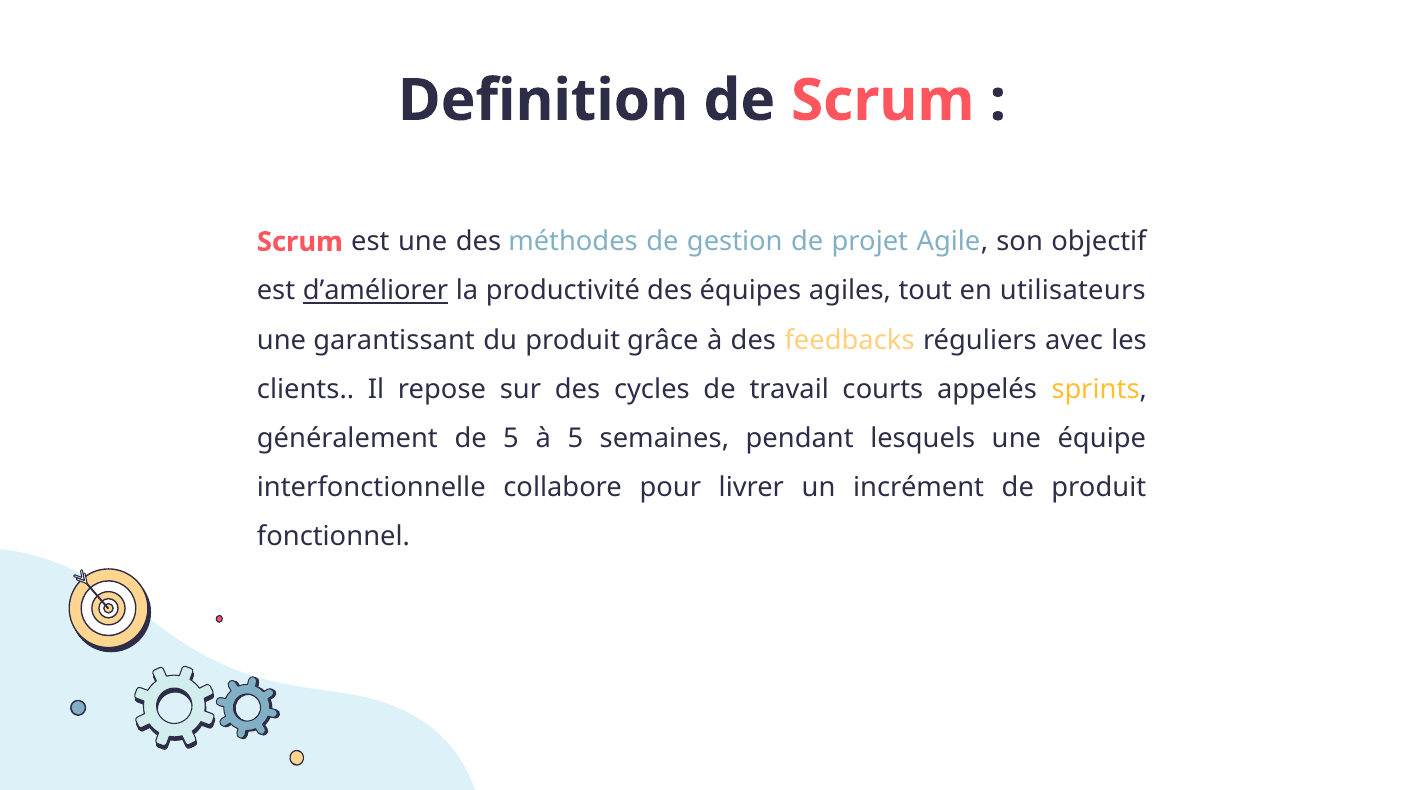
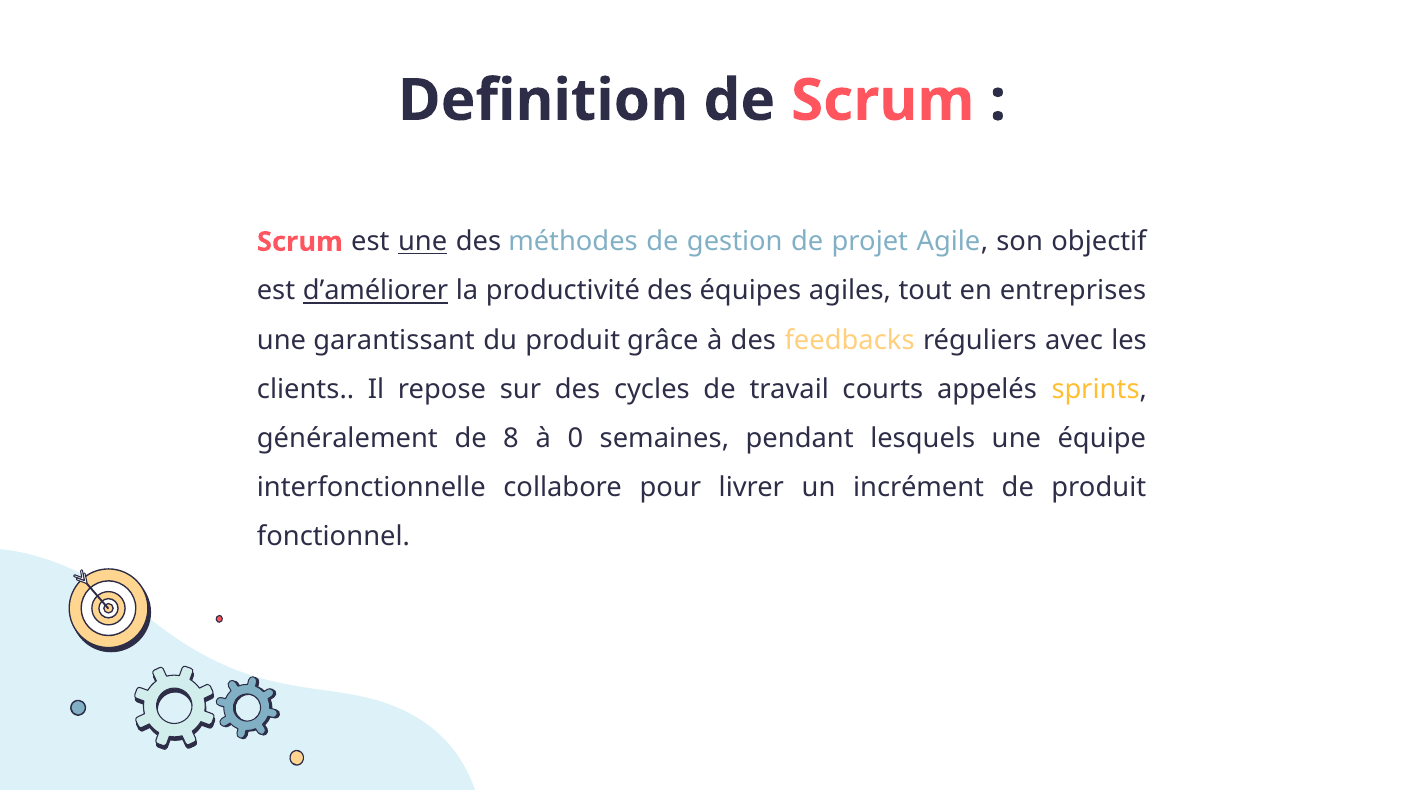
une at (423, 242) underline: none -> present
utilisateurs: utilisateurs -> entreprises
de 5: 5 -> 8
à 5: 5 -> 0
